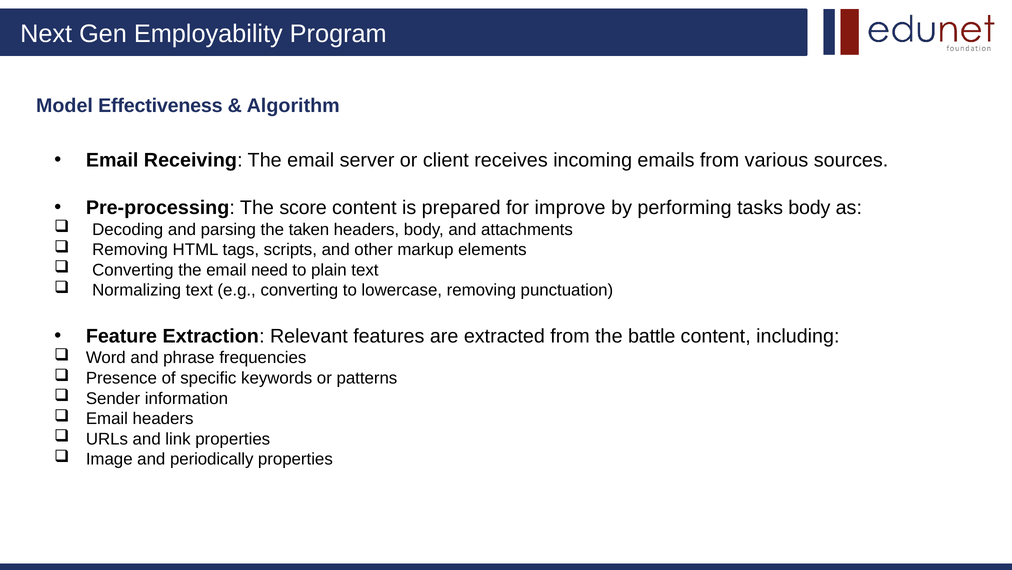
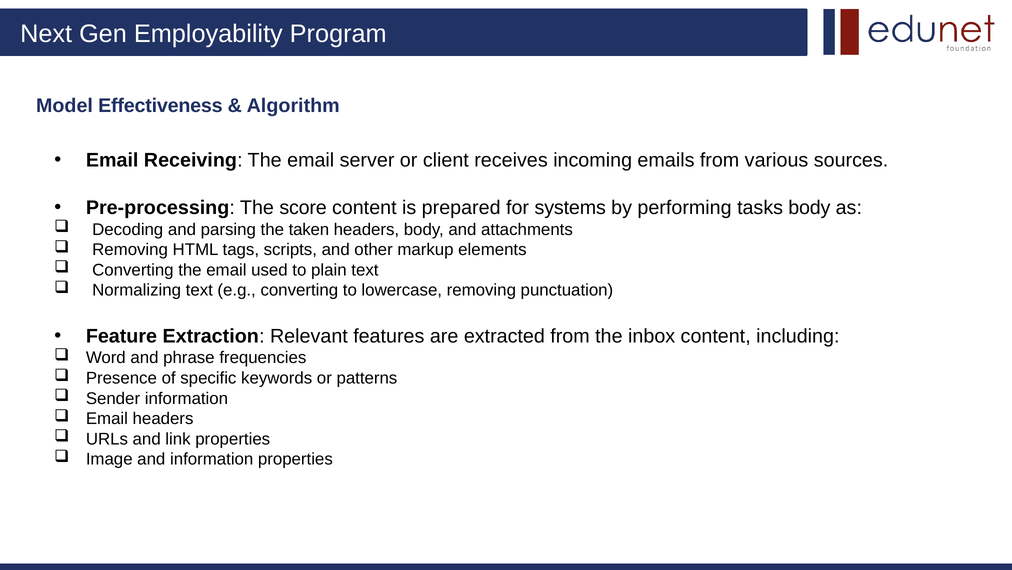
improve: improve -> systems
need: need -> used
battle: battle -> inbox
and periodically: periodically -> information
